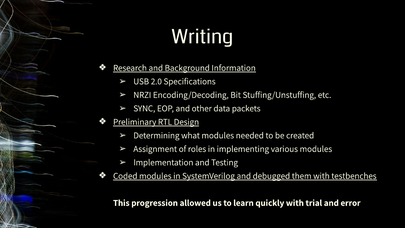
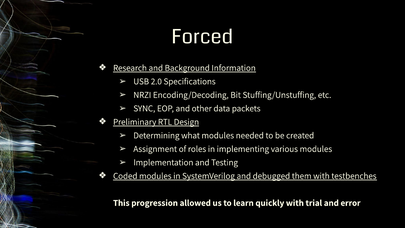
Writing: Writing -> Forced
